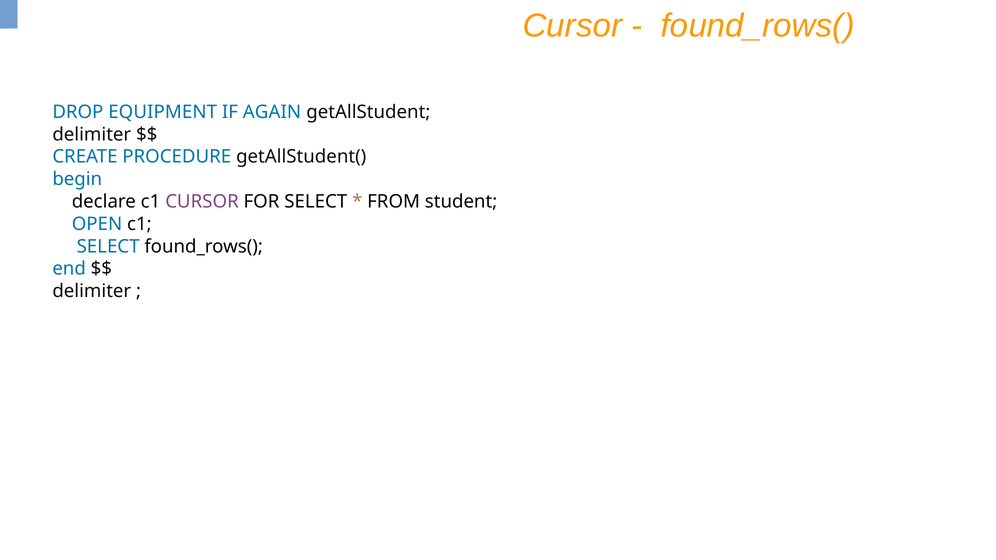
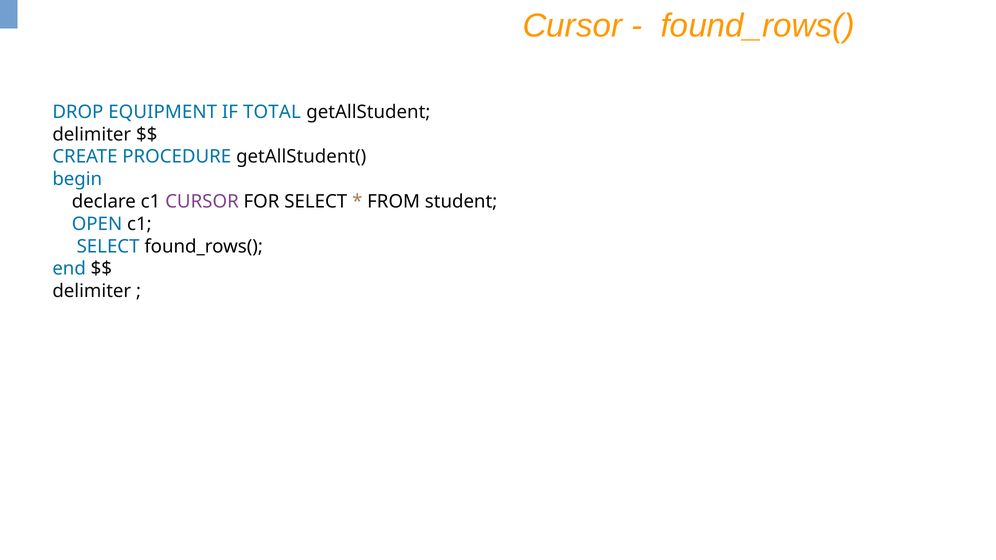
AGAIN: AGAIN -> TOTAL
